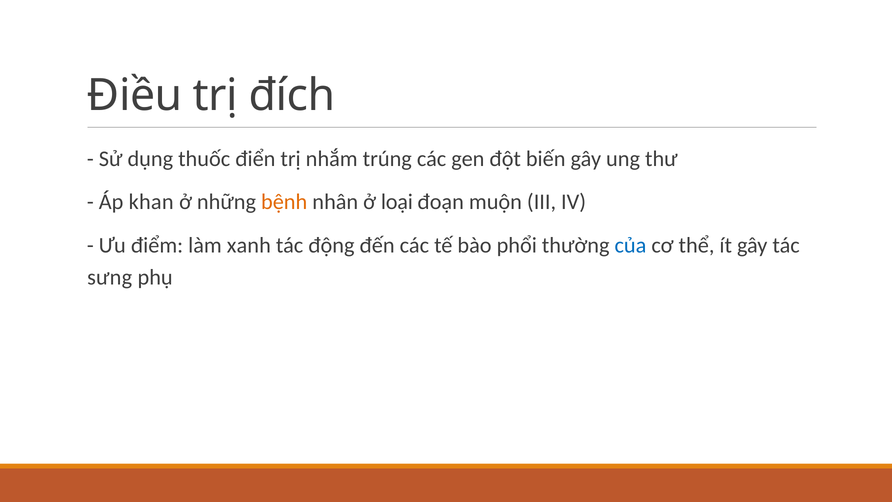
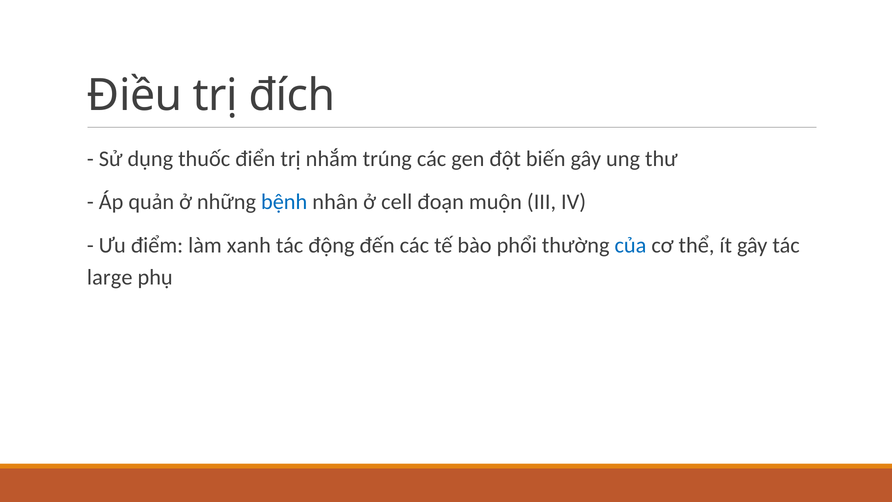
khan: khan -> quản
bệnh colour: orange -> blue
loại: loại -> cell
sưng: sưng -> large
